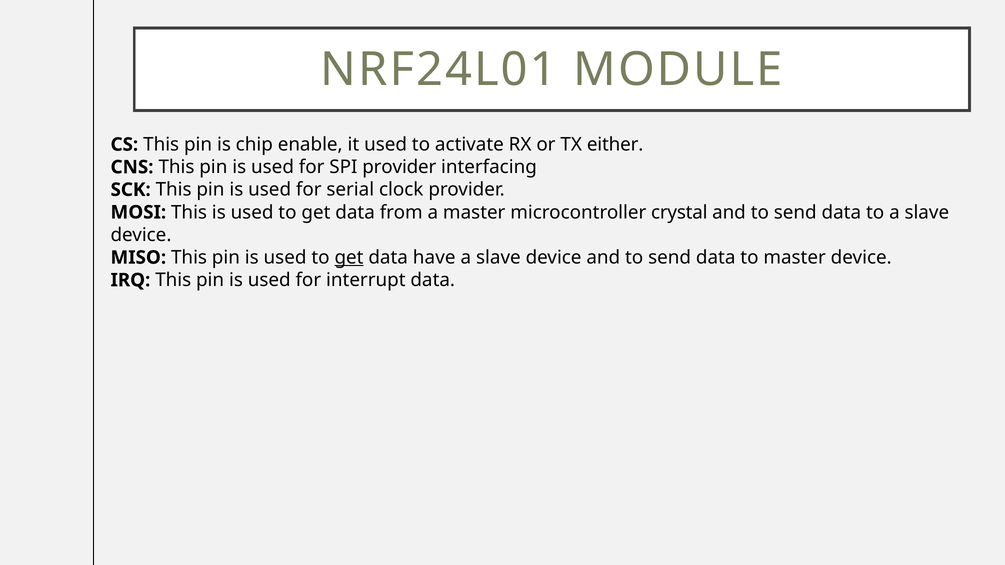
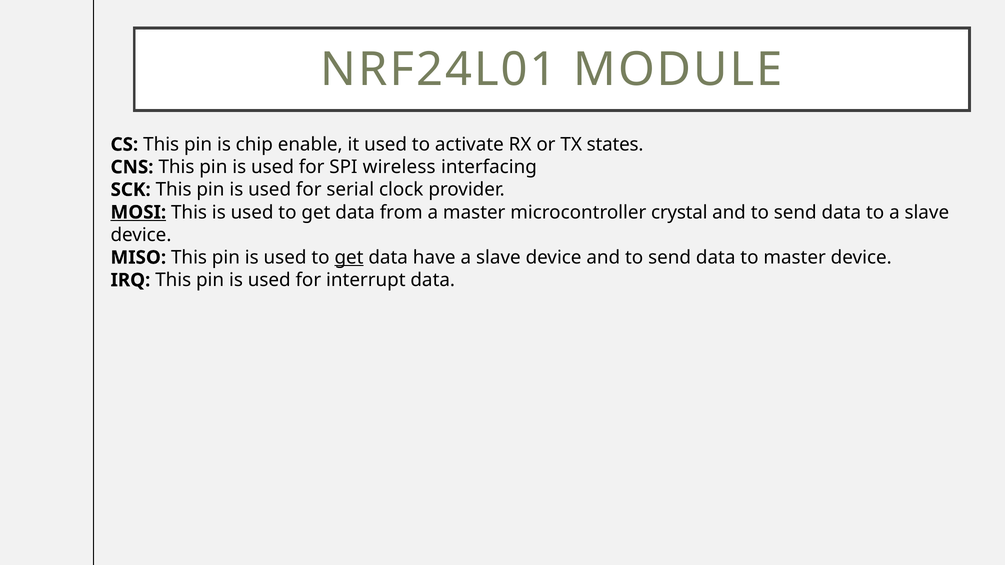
either: either -> states
SPI provider: provider -> wireless
MOSI underline: none -> present
